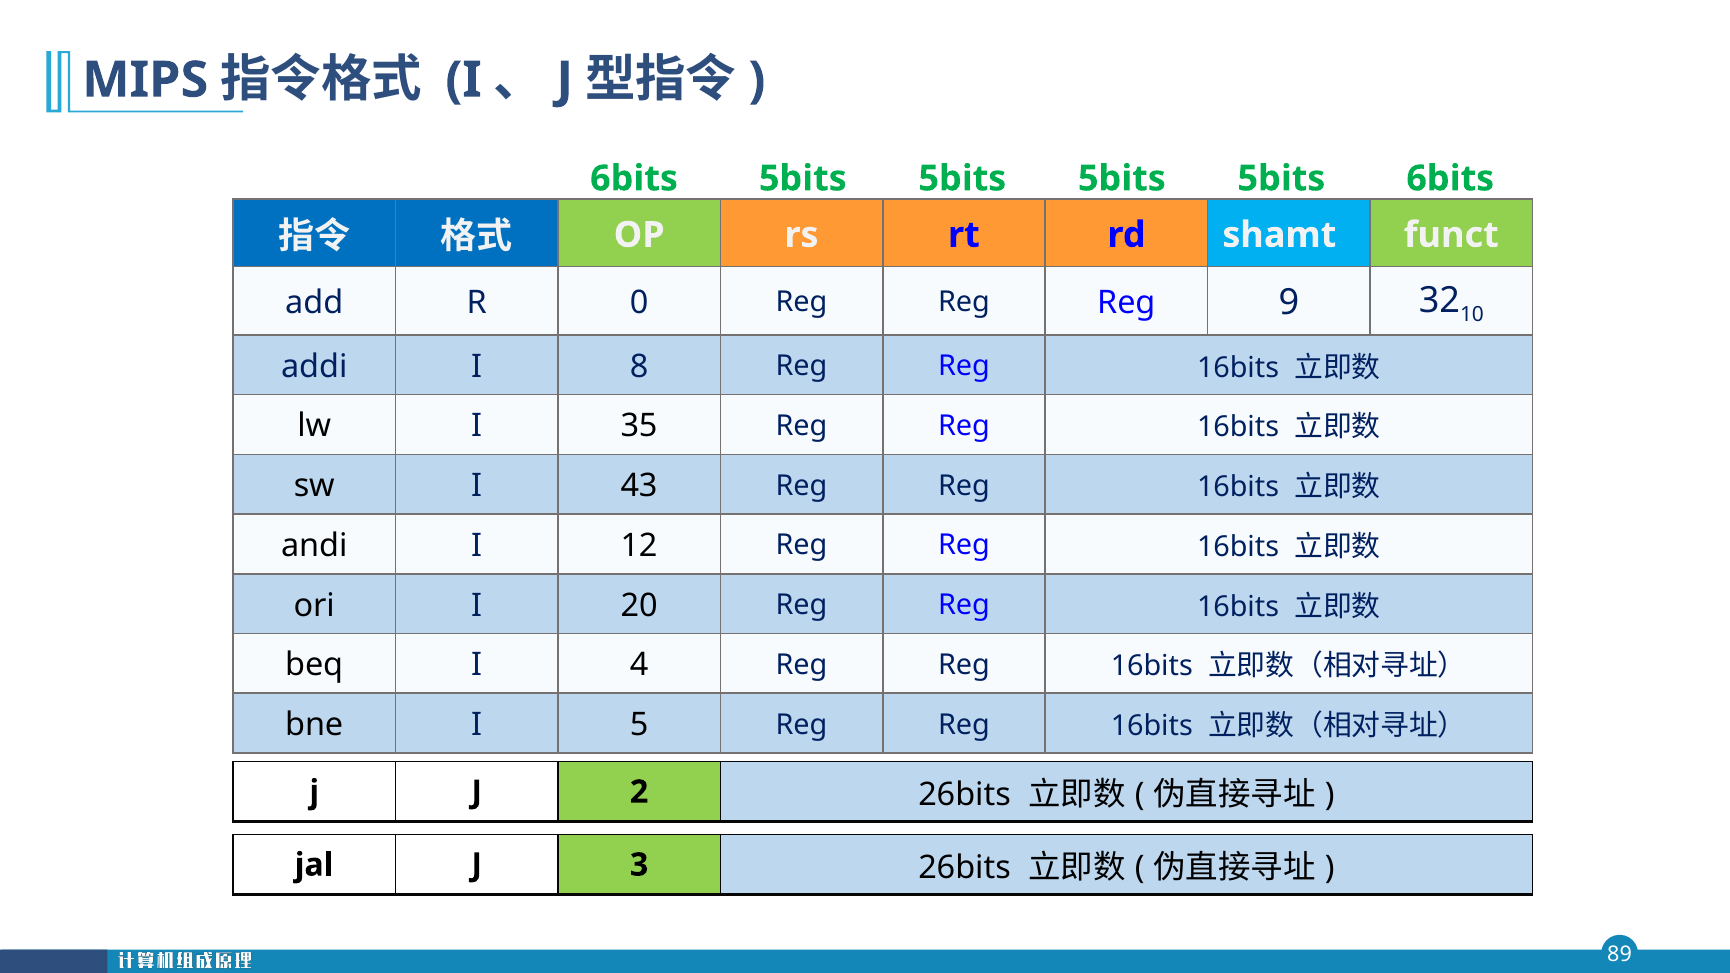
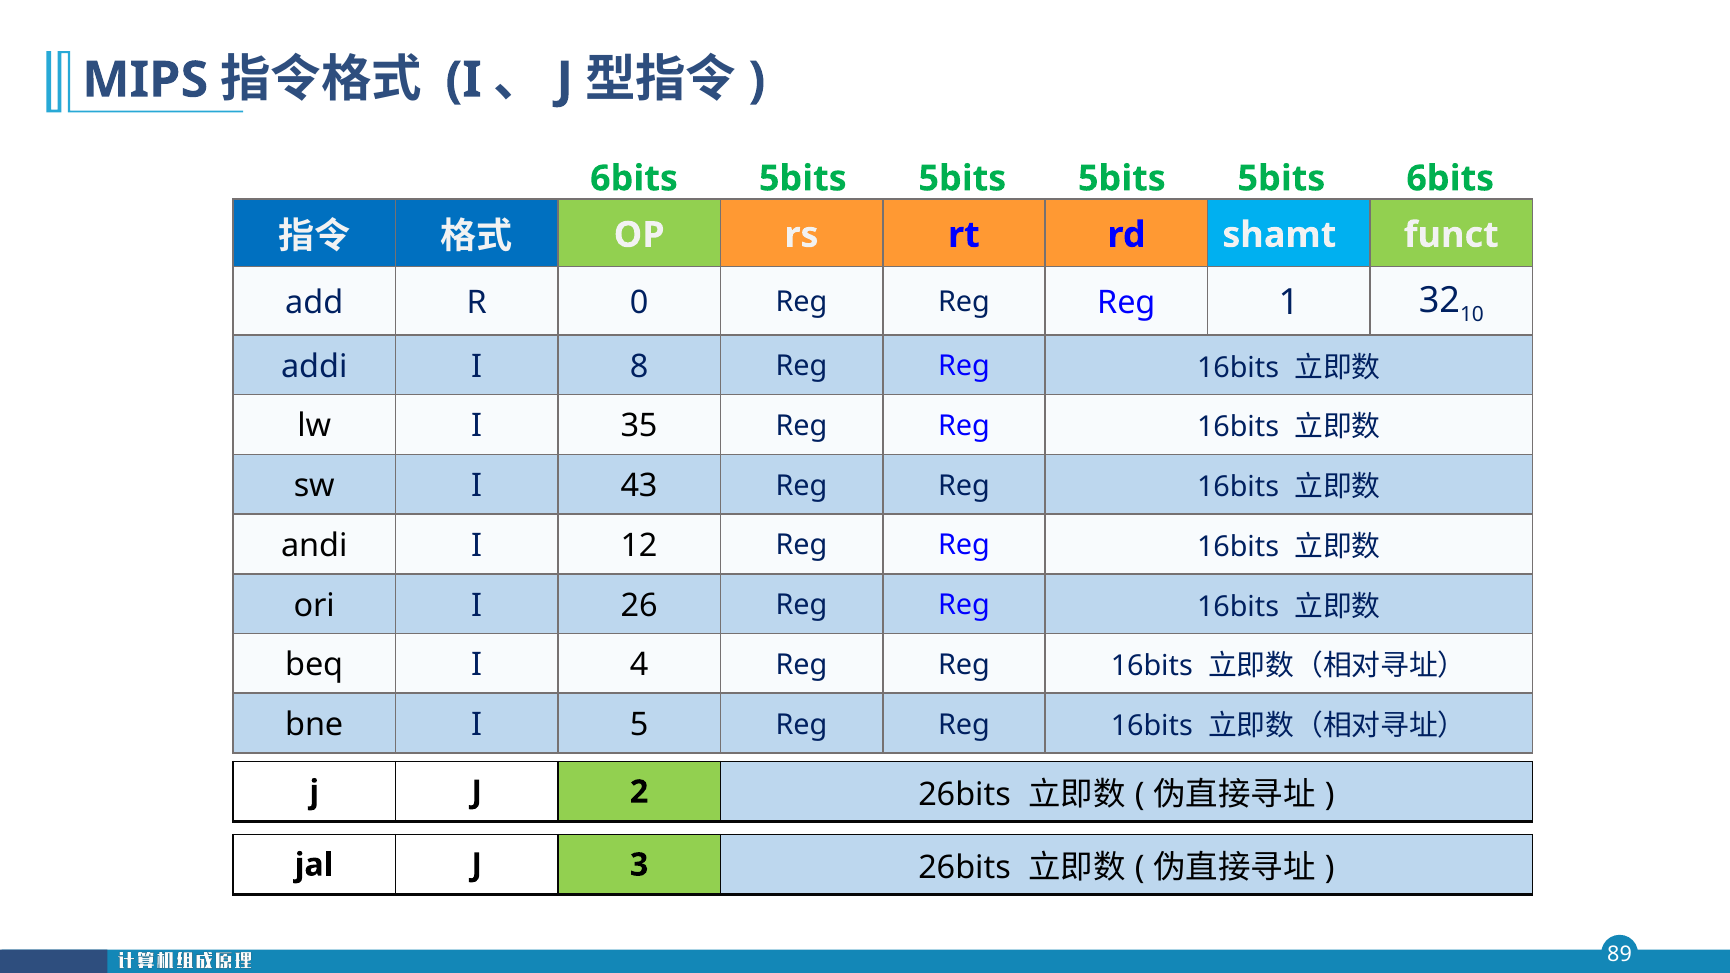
9: 9 -> 1
20: 20 -> 26
